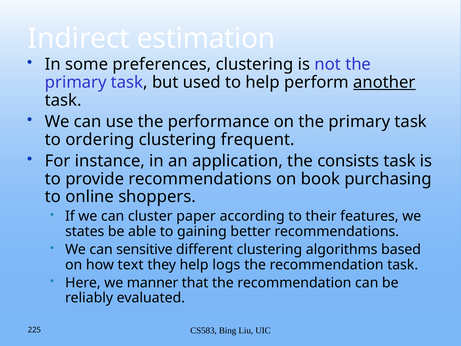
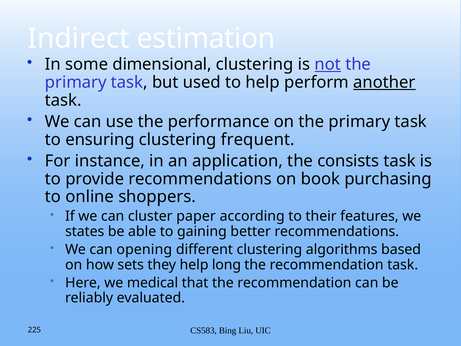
preferences: preferences -> dimensional
not underline: none -> present
ordering: ordering -> ensuring
sensitive: sensitive -> opening
text: text -> sets
logs: logs -> long
manner: manner -> medical
